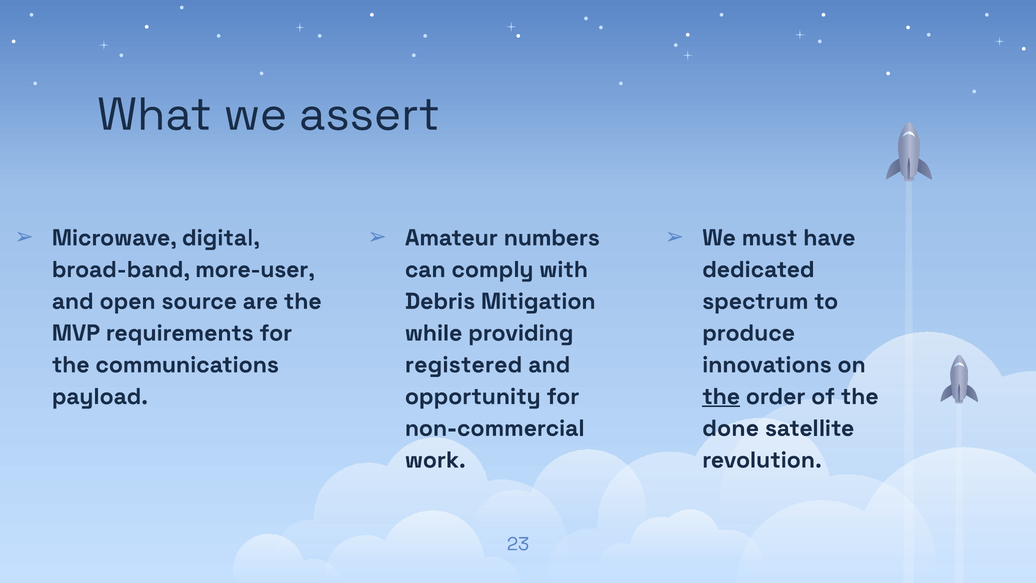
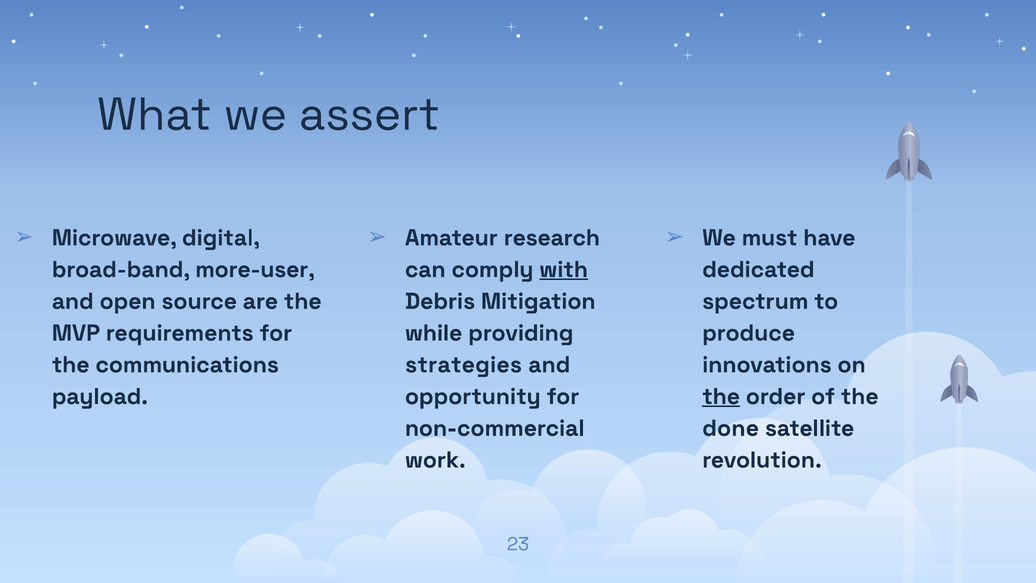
numbers: numbers -> research
with underline: none -> present
registered: registered -> strategies
